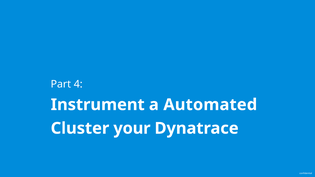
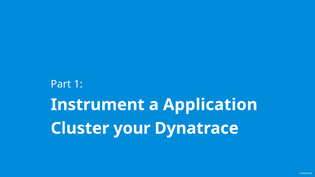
4: 4 -> 1
Automated: Automated -> Application
